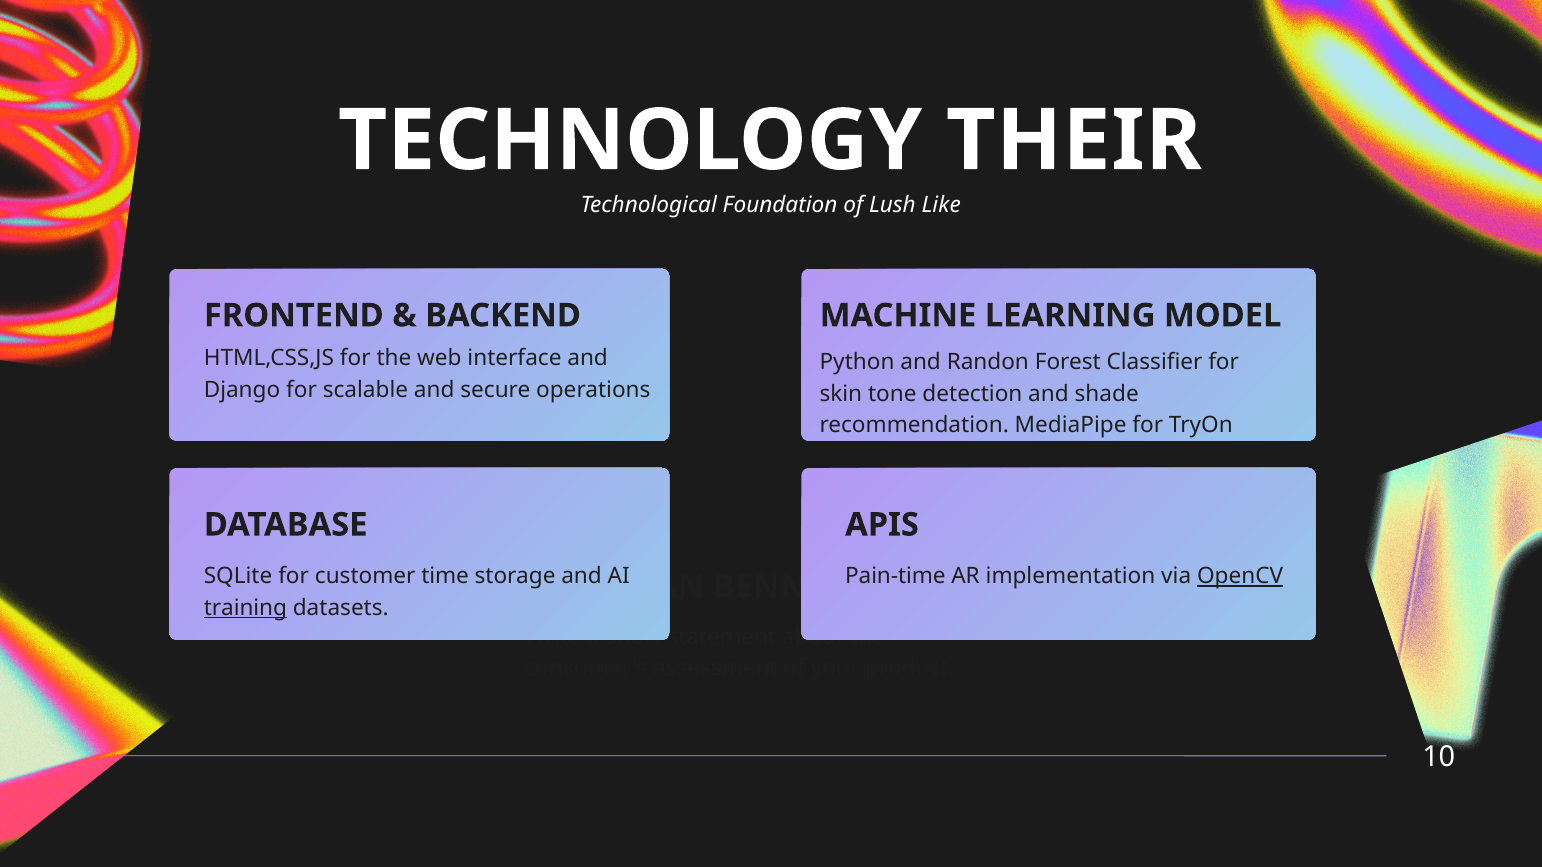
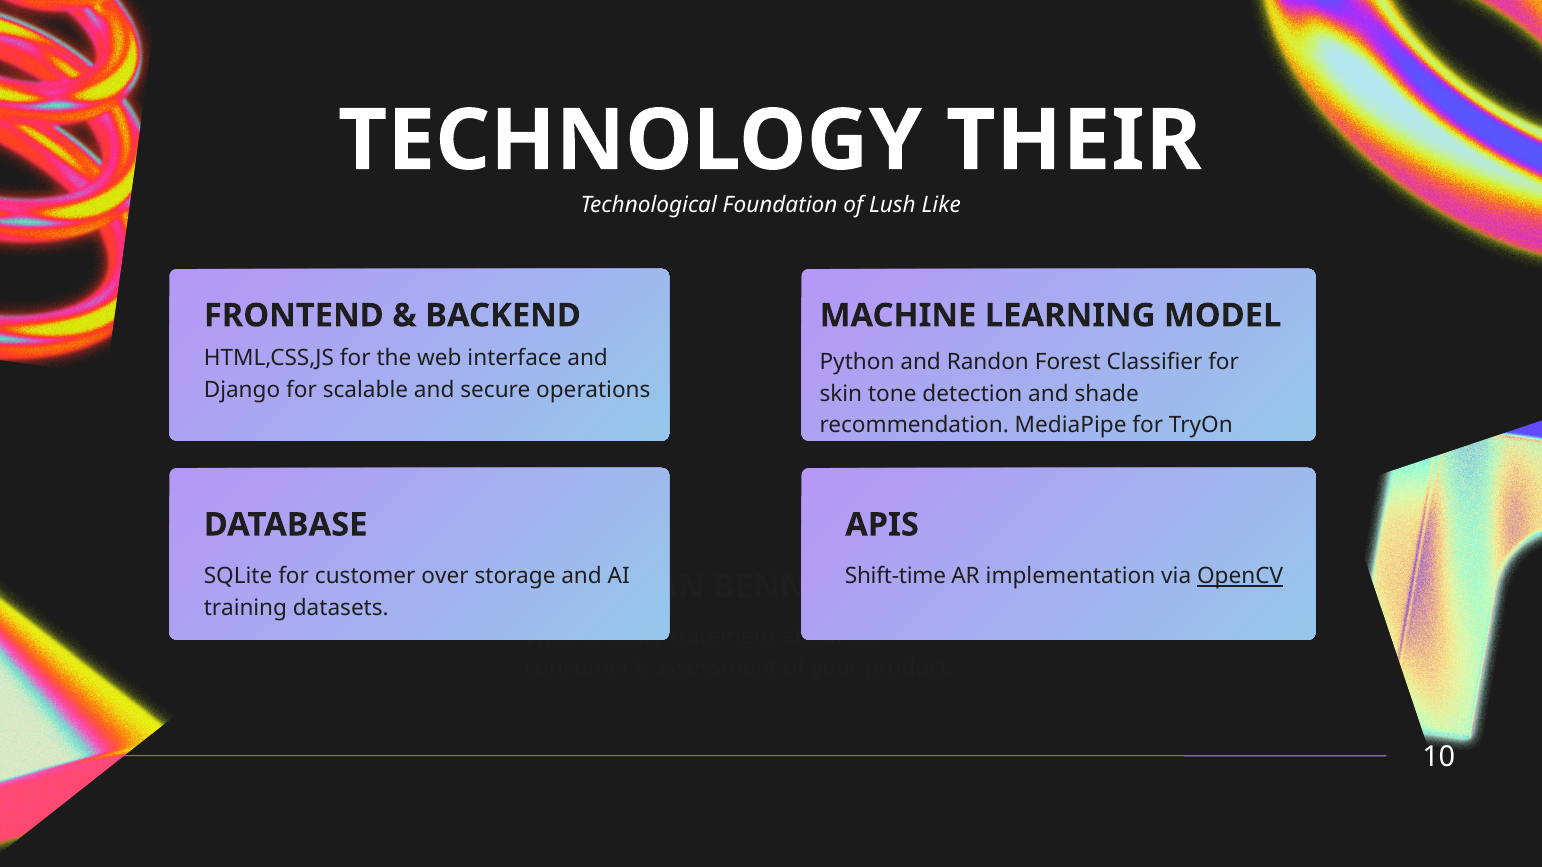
time: time -> over
Pain-time: Pain-time -> Shift-time
training underline: present -> none
